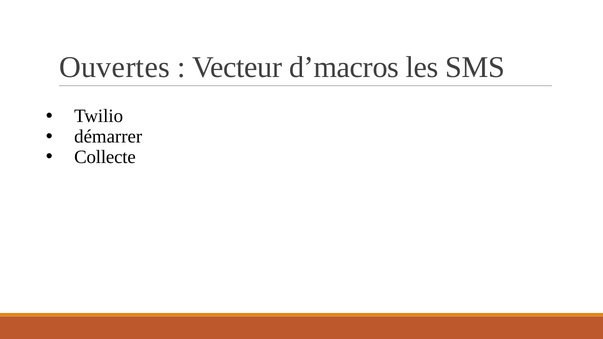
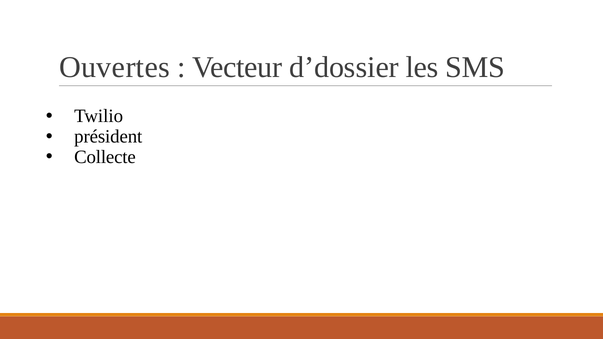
d’macros: d’macros -> d’dossier
démarrer: démarrer -> président
